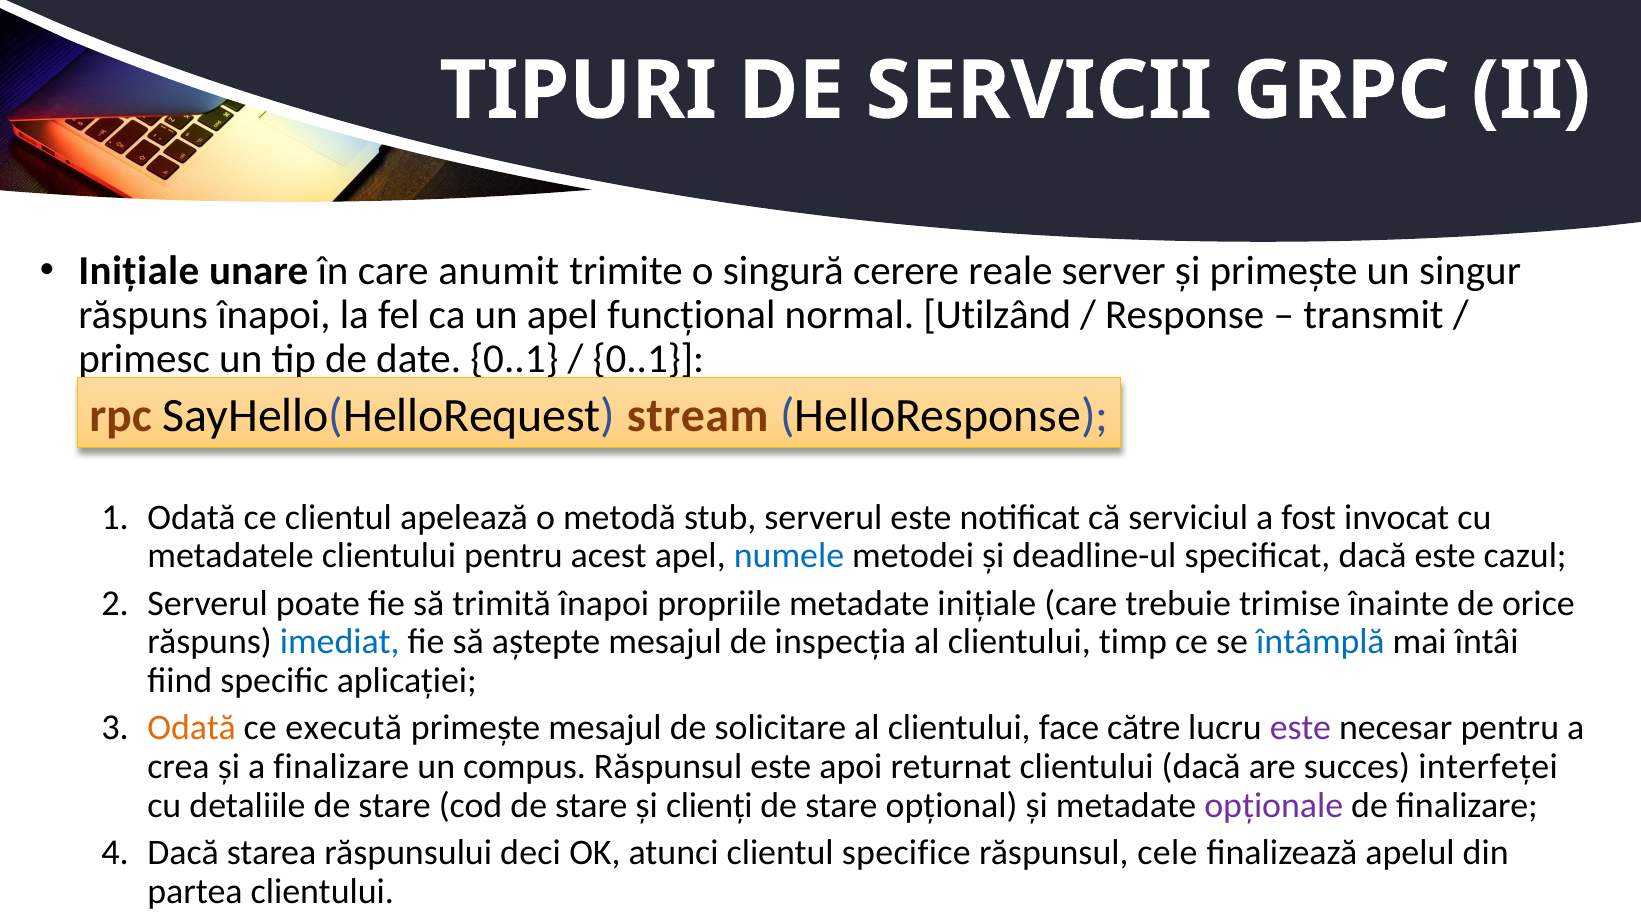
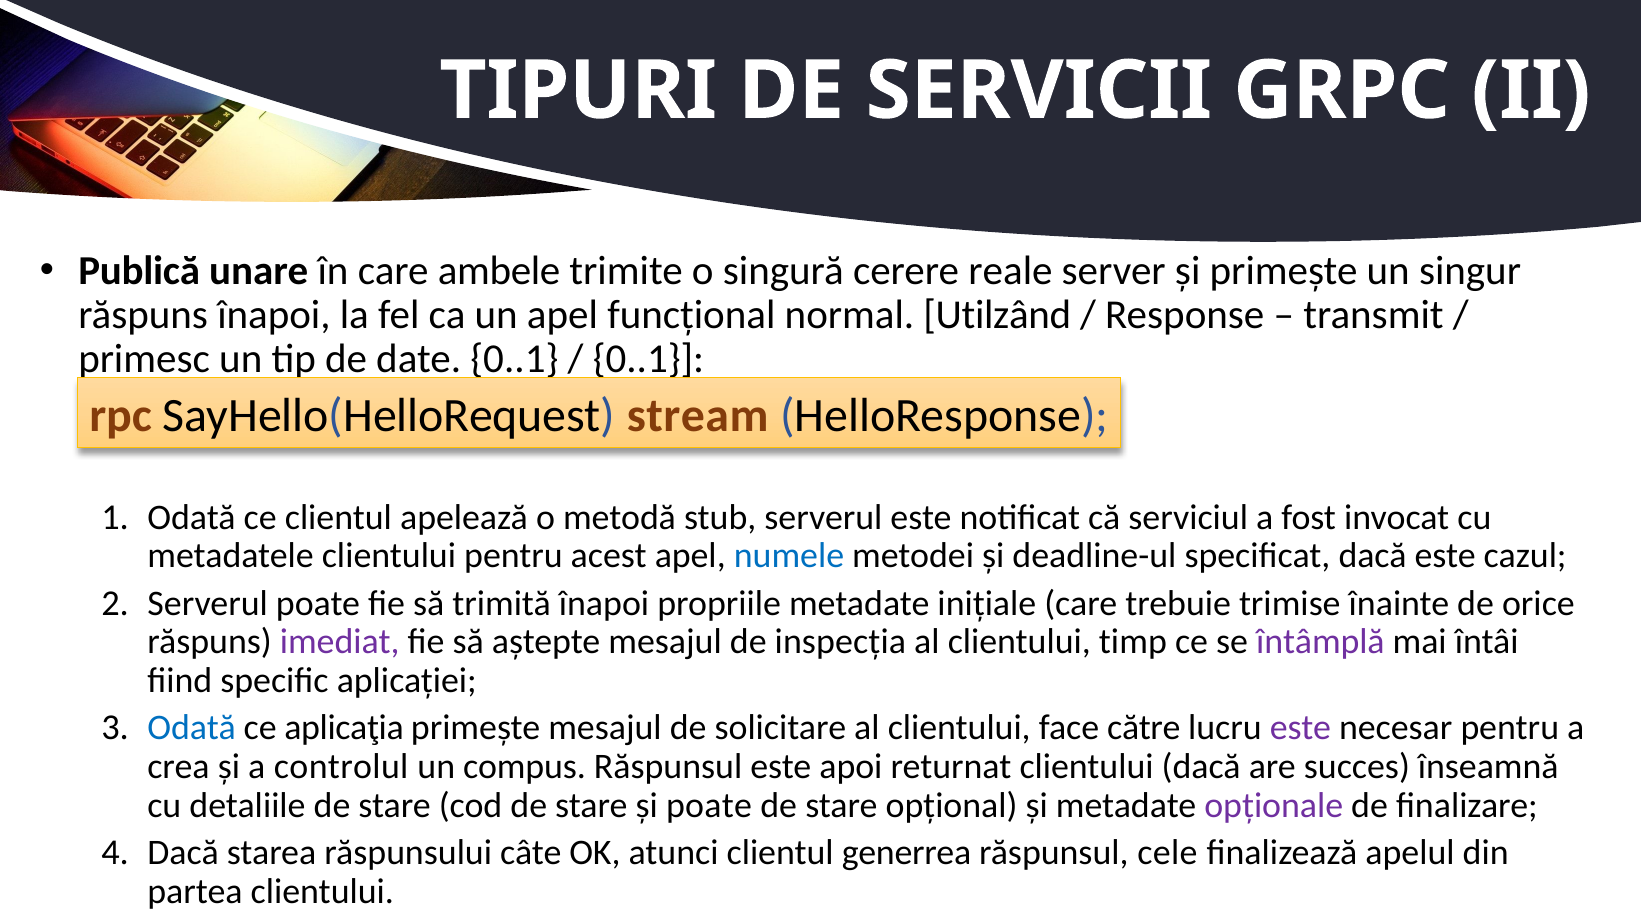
Inițiale at (139, 271): Inițiale -> Publică
anumit: anumit -> ambele
imediat colour: blue -> purple
întâmplă colour: blue -> purple
Odată at (192, 728) colour: orange -> blue
execută: execută -> aplicaţia
a finalizare: finalizare -> controlul
interfeței: interfeței -> înseamnă
și clienți: clienți -> poate
deci: deci -> câte
specifice: specifice -> generrea
